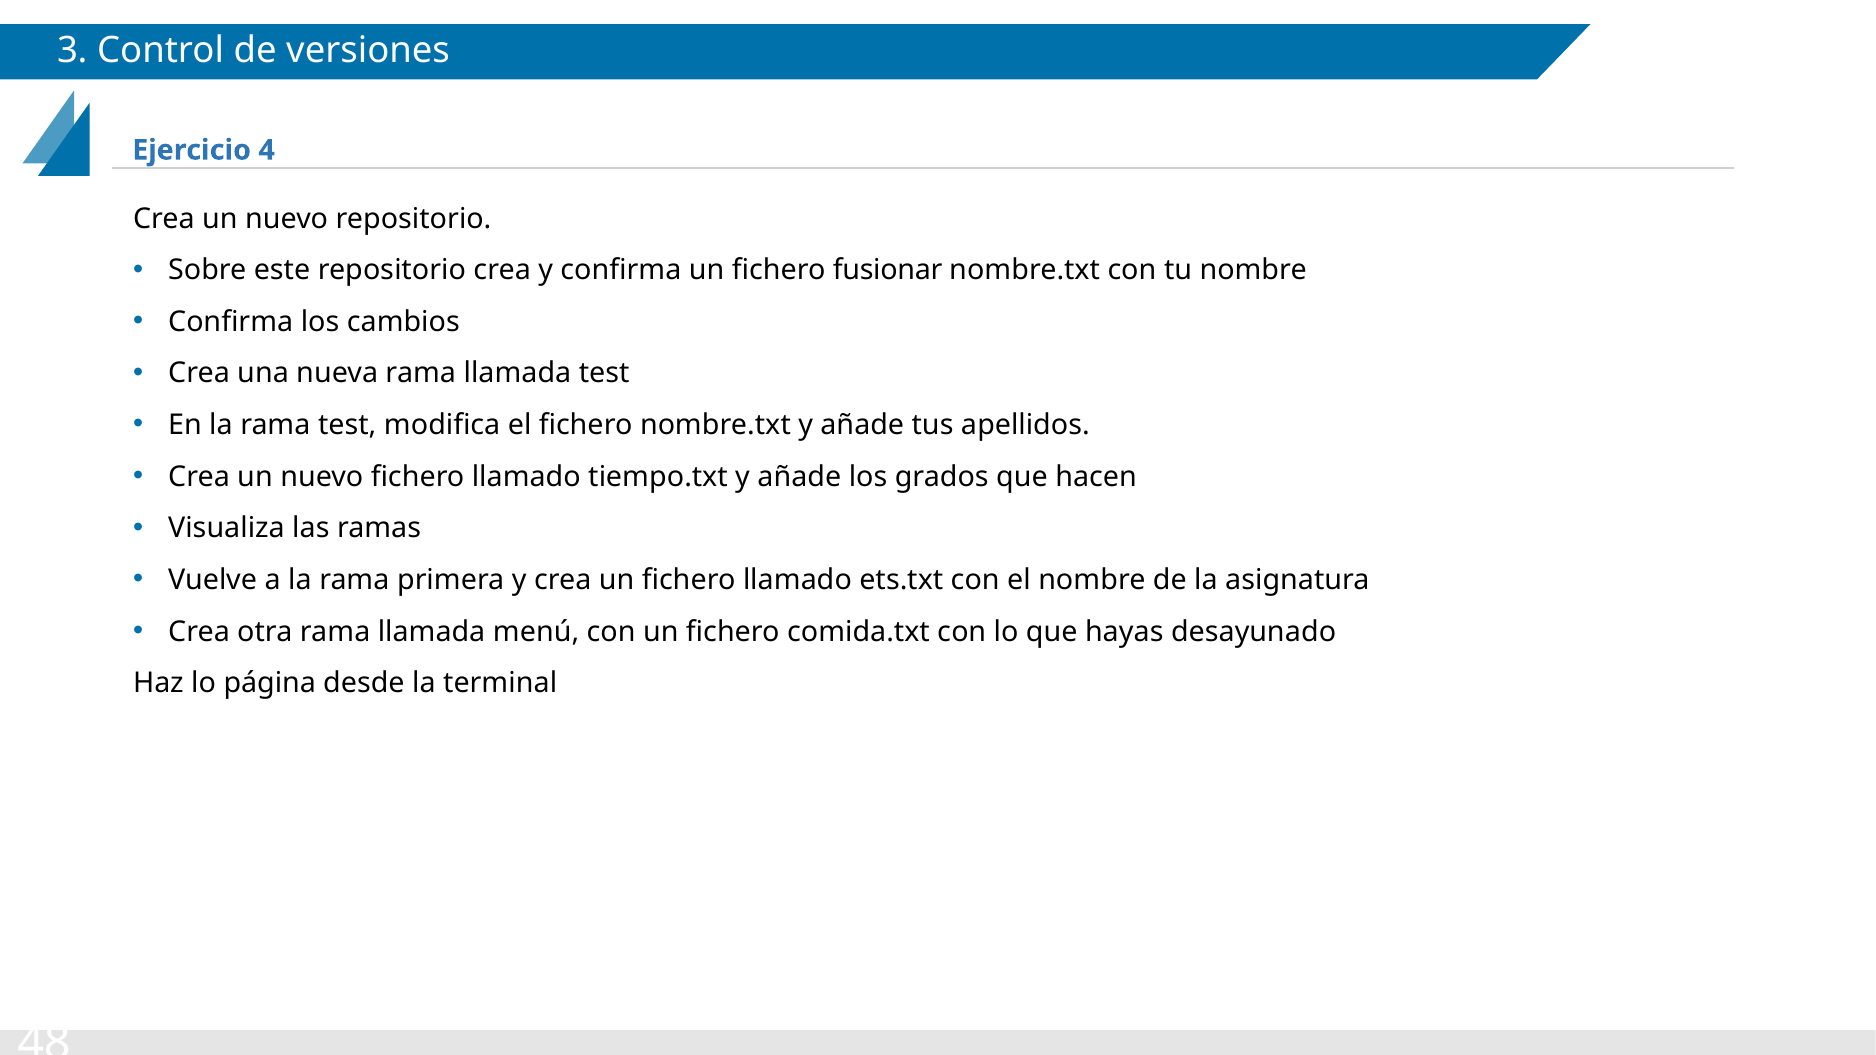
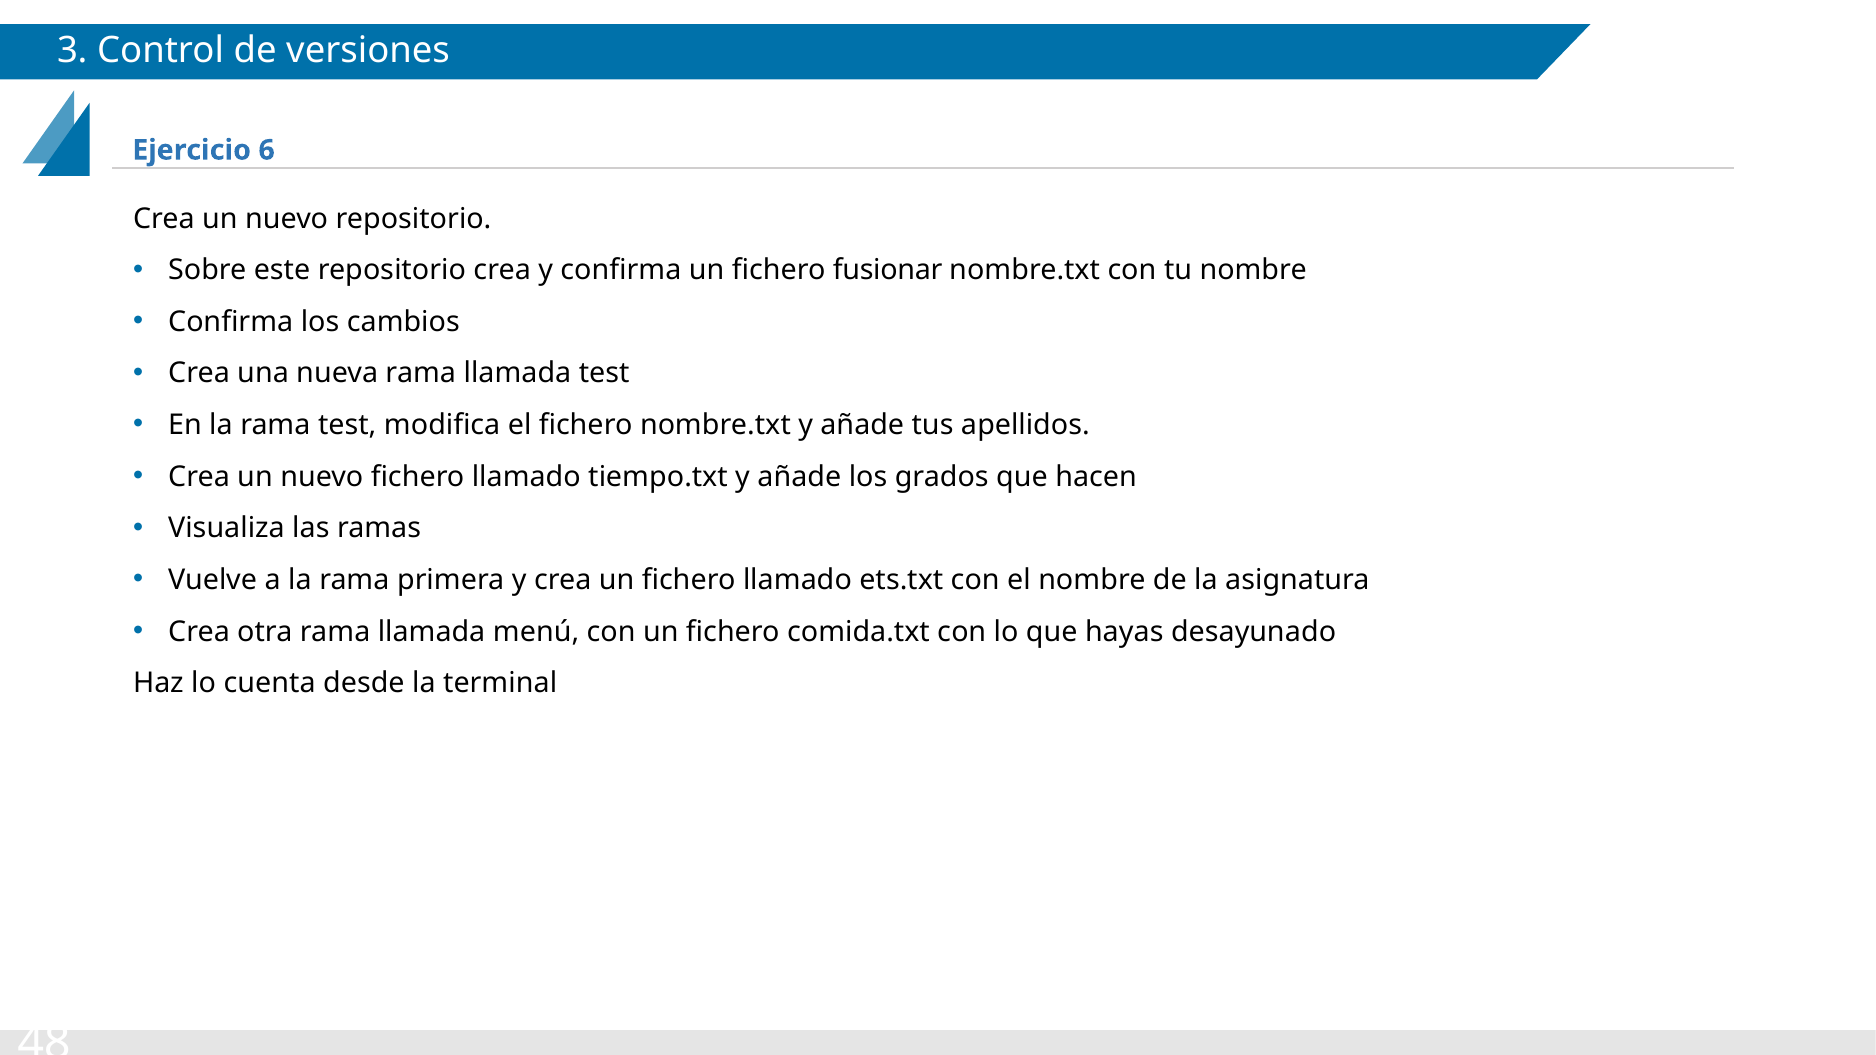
4: 4 -> 6
página: página -> cuenta
